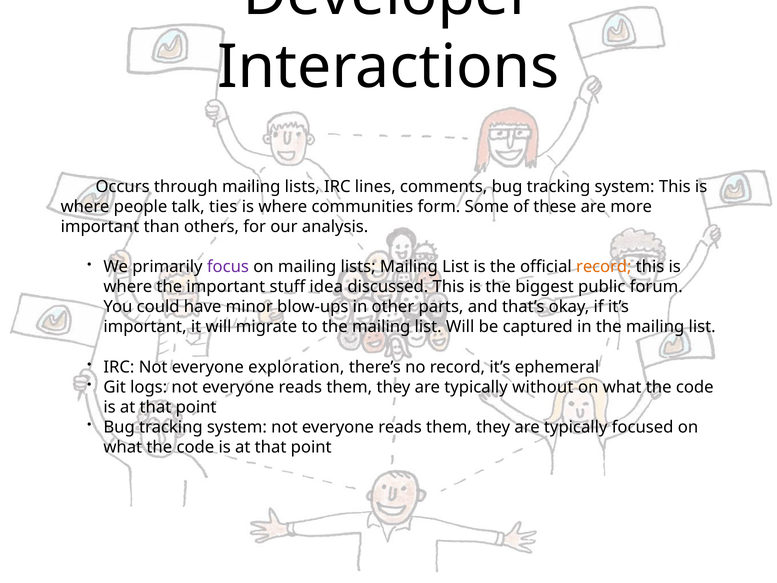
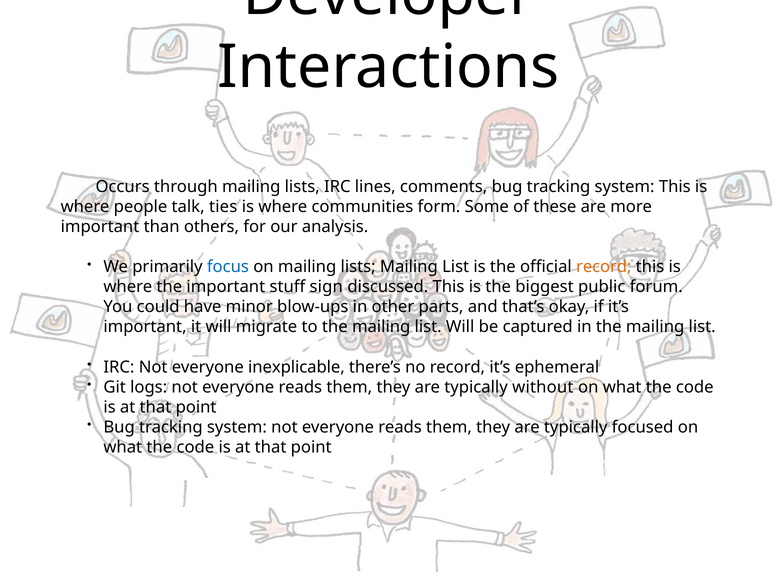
focus colour: purple -> blue
idea: idea -> sign
exploration: exploration -> inexplicable
